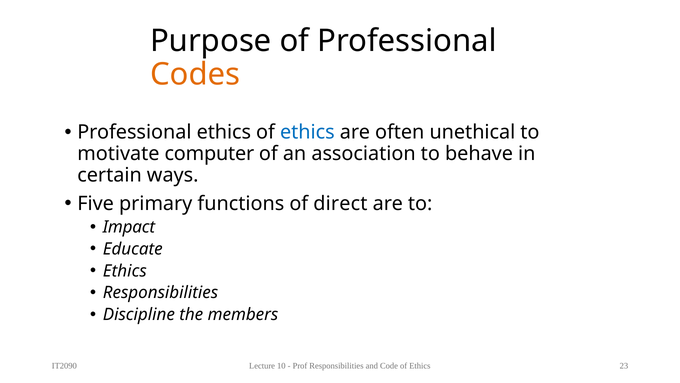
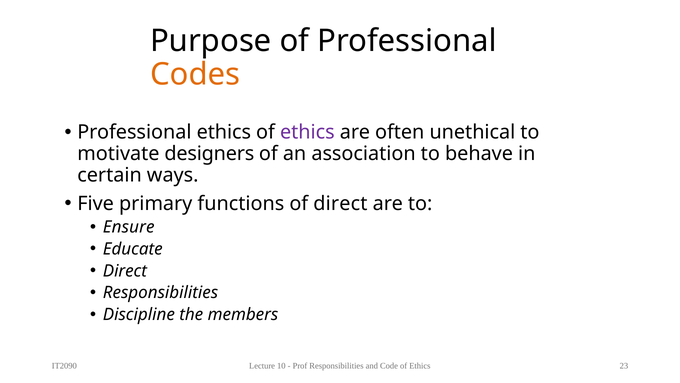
ethics at (307, 132) colour: blue -> purple
computer: computer -> designers
Impact: Impact -> Ensure
Ethics at (125, 271): Ethics -> Direct
